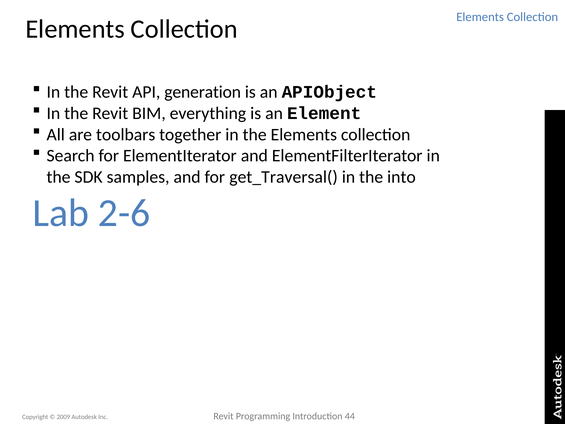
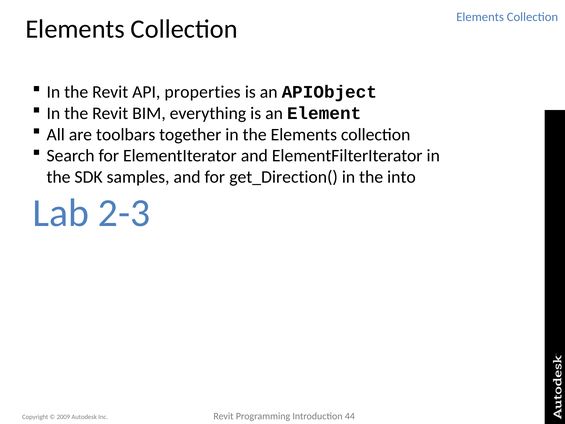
generation: generation -> properties
get_Traversal(: get_Traversal( -> get_Direction(
2-6: 2-6 -> 2-3
